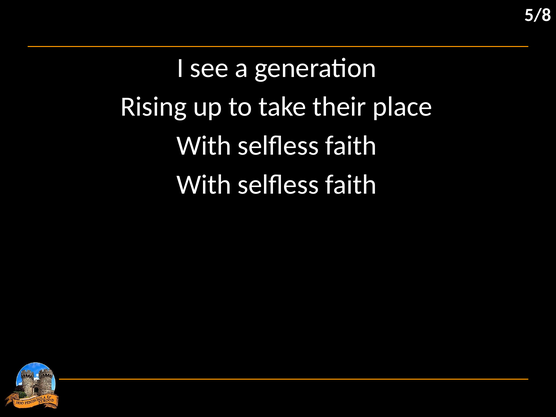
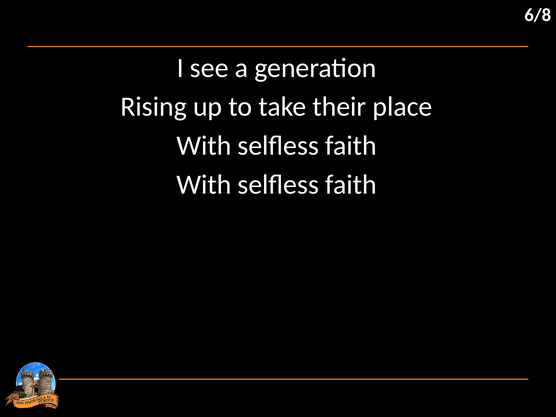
5/8: 5/8 -> 6/8
